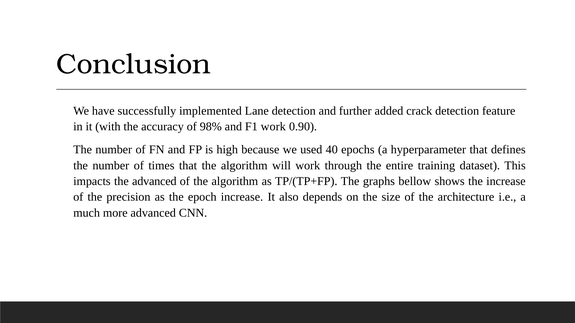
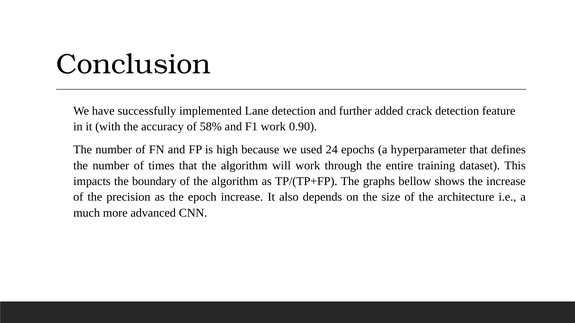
98%: 98% -> 58%
40: 40 -> 24
the advanced: advanced -> boundary
